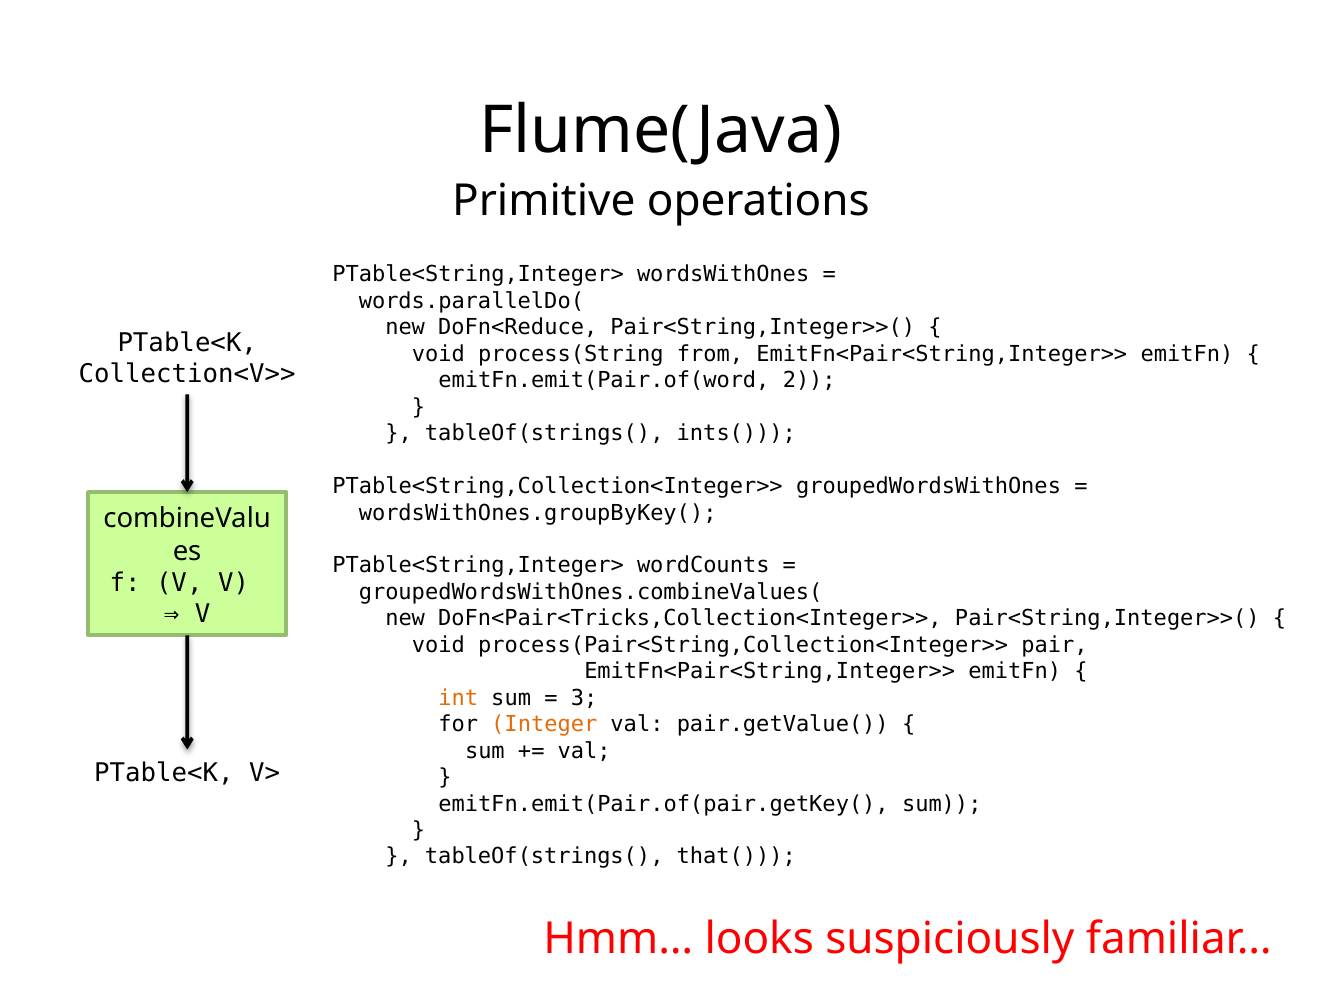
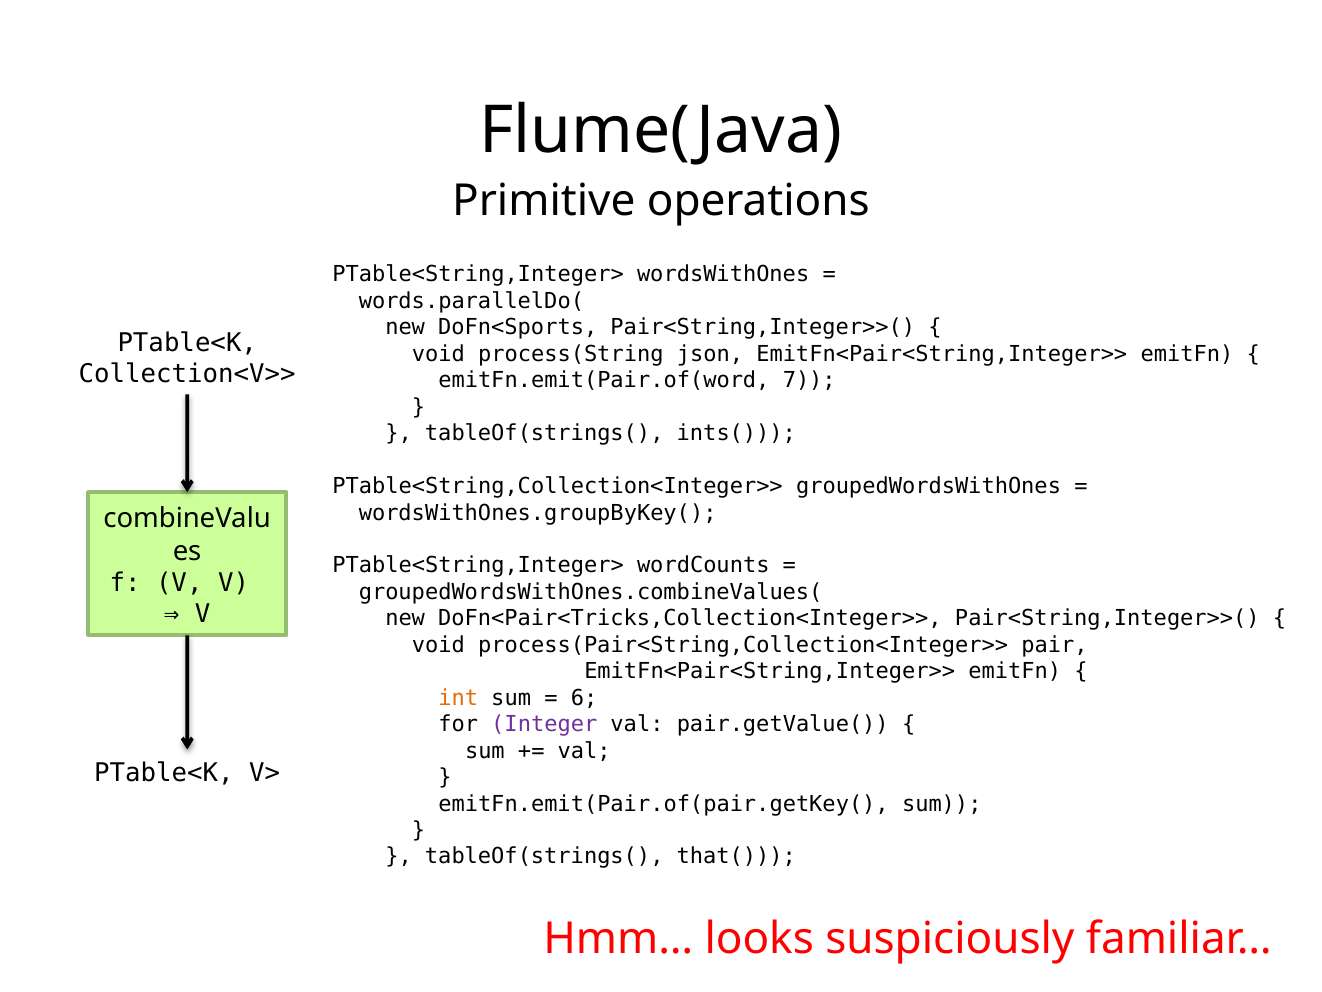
DoFn<Reduce: DoFn<Reduce -> DoFn<Sports
from: from -> json
2: 2 -> 7
3: 3 -> 6
Integer colour: orange -> purple
